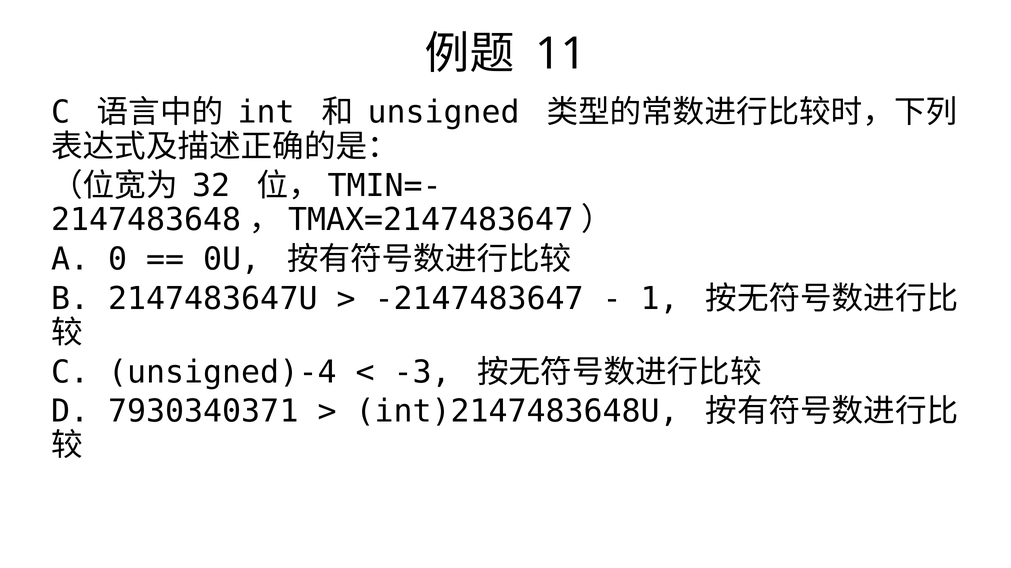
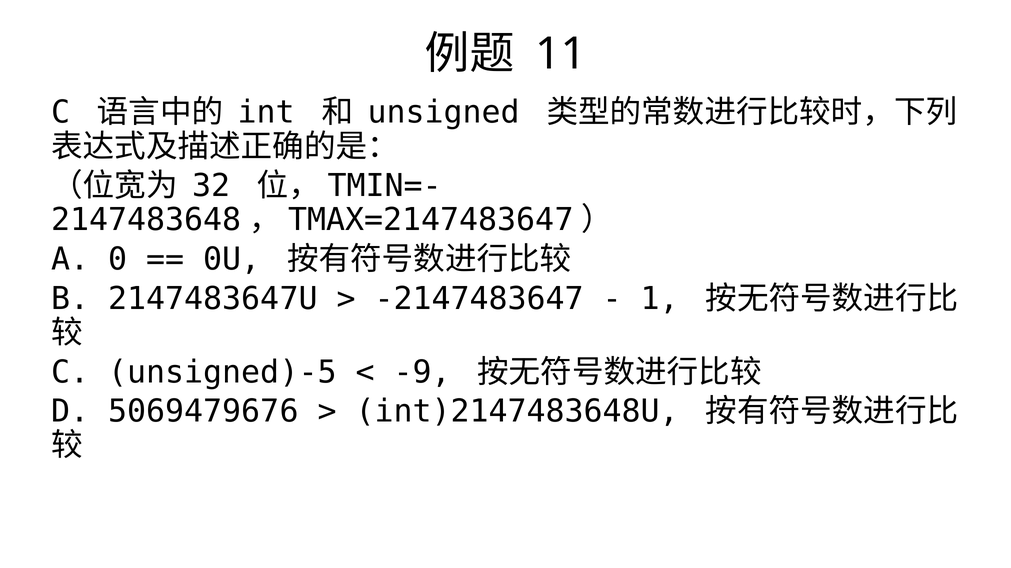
unsigned)-4: unsigned)-4 -> unsigned)-5
-3: -3 -> -9
7930340371: 7930340371 -> 5069479676
